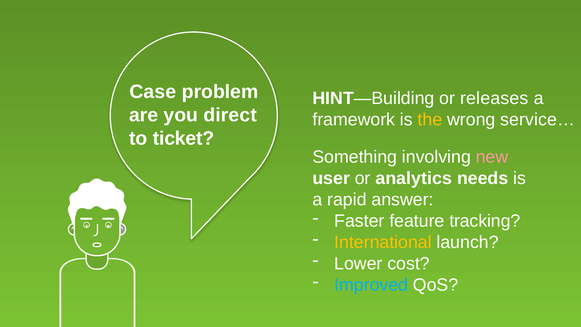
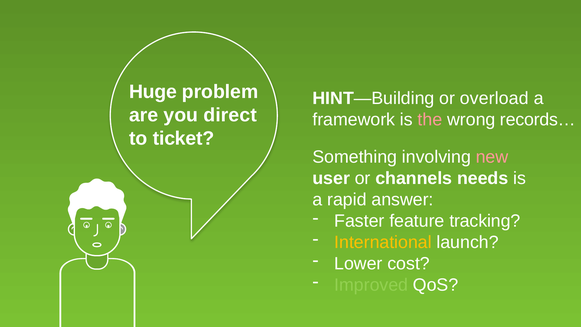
Case: Case -> Huge
releases: releases -> overload
the colour: yellow -> pink
service…: service… -> records…
analytics: analytics -> channels
Improved colour: light blue -> light green
